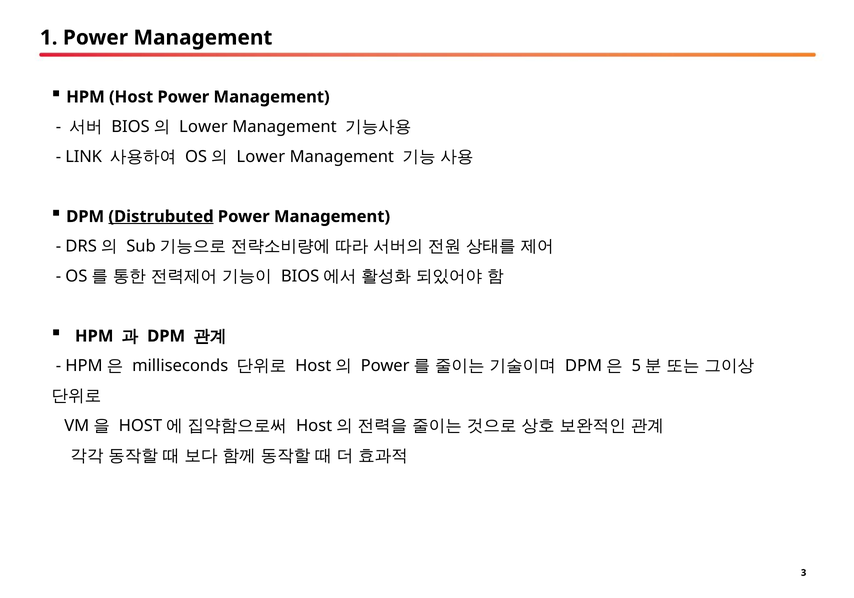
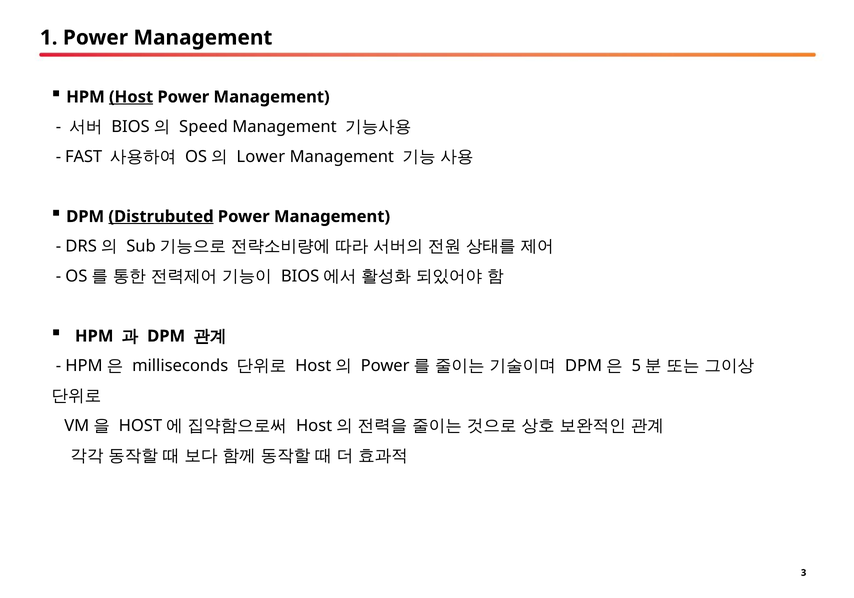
Host underline: none -> present
Lower at (203, 127): Lower -> Speed
LINK: LINK -> FAST
